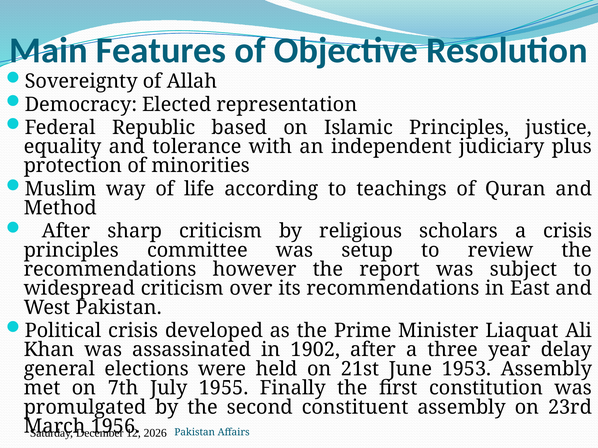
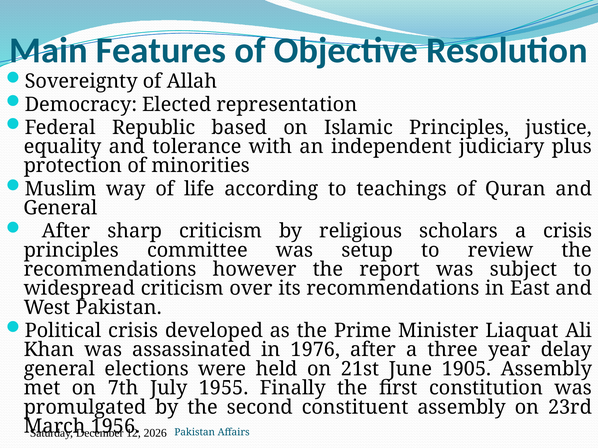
Method at (60, 208): Method -> General
1902: 1902 -> 1976
1953: 1953 -> 1905
